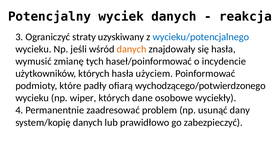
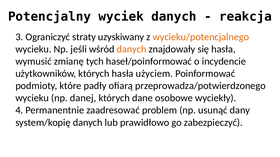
wycieku/potencjalnego colour: blue -> orange
wychodzącego/potwierdzonego: wychodzącego/potwierdzonego -> przeprowadza/potwierdzonego
wiper: wiper -> danej
